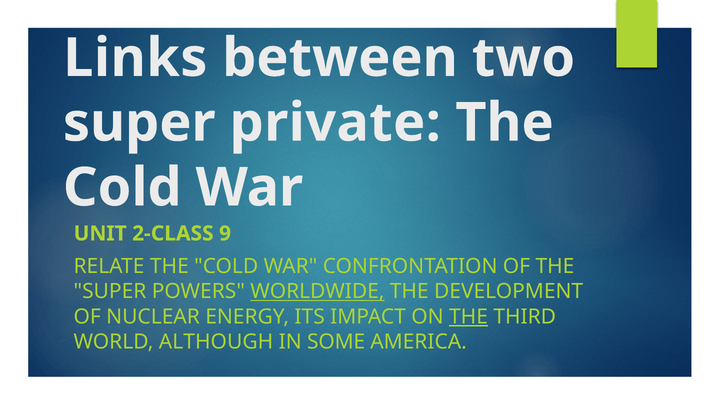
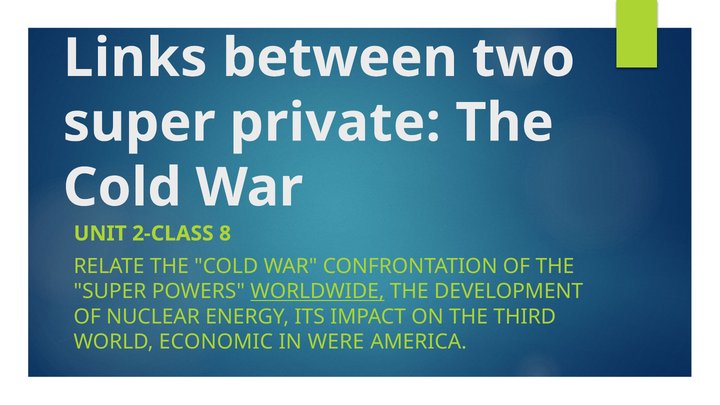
9: 9 -> 8
THE at (469, 317) underline: present -> none
ALTHOUGH: ALTHOUGH -> ECONOMIC
SOME: SOME -> WERE
